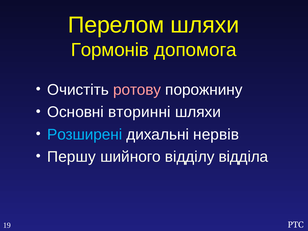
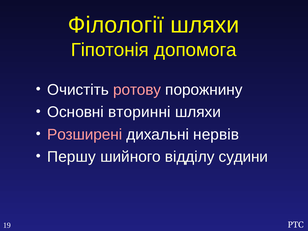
Перелом: Перелом -> Філології
Гормонів: Гормонів -> Гіпотонія
Розширені colour: light blue -> pink
відділа: відділа -> судини
